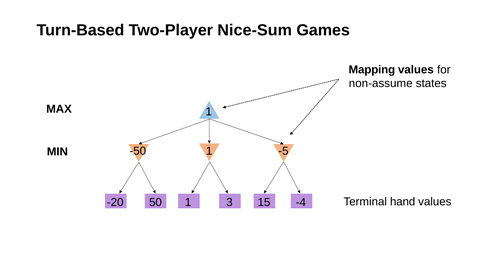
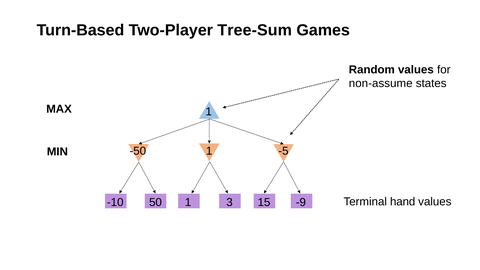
Nice-Sum: Nice-Sum -> Tree-Sum
Mapping: Mapping -> Random
-20: -20 -> -10
-4: -4 -> -9
